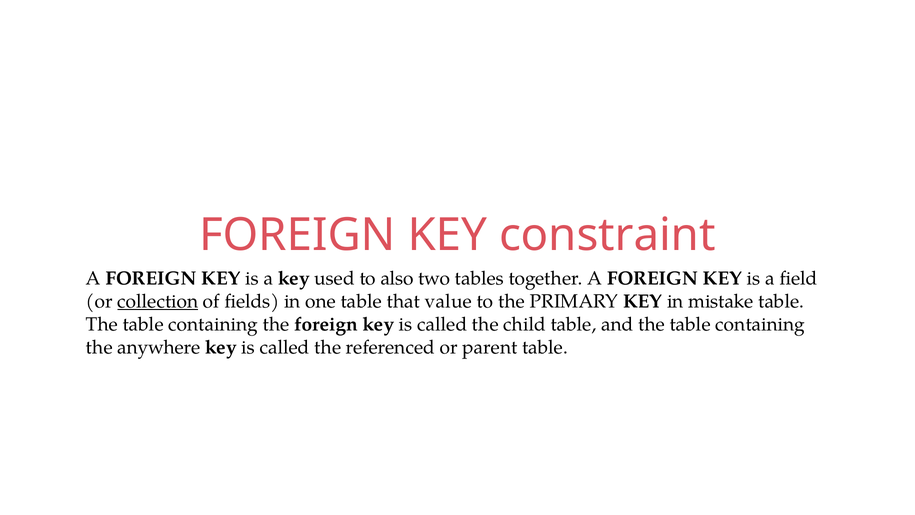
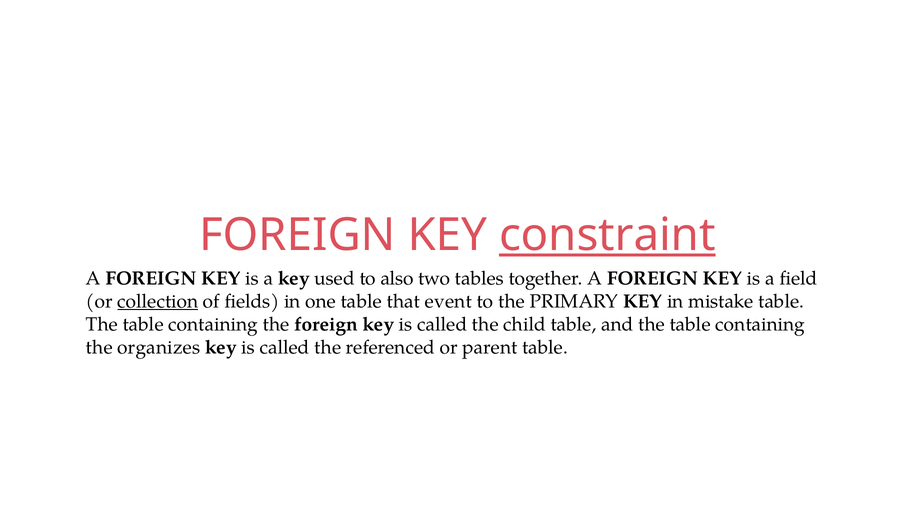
constraint underline: none -> present
value: value -> event
anywhere: anywhere -> organizes
